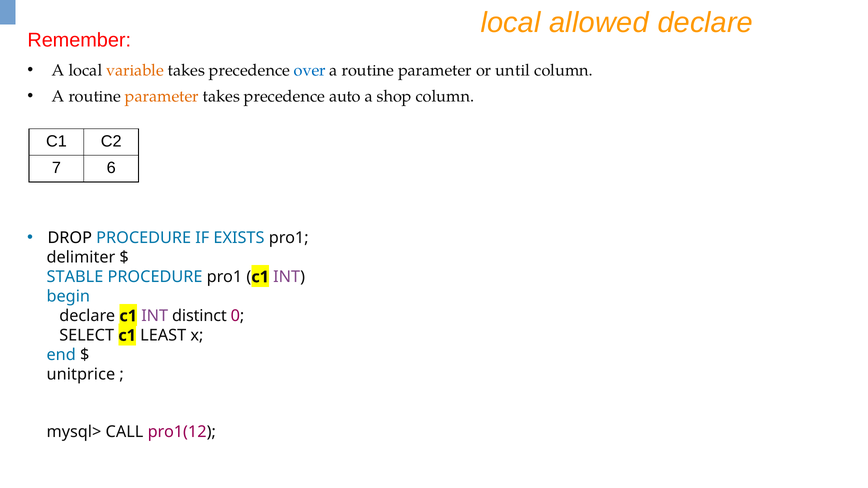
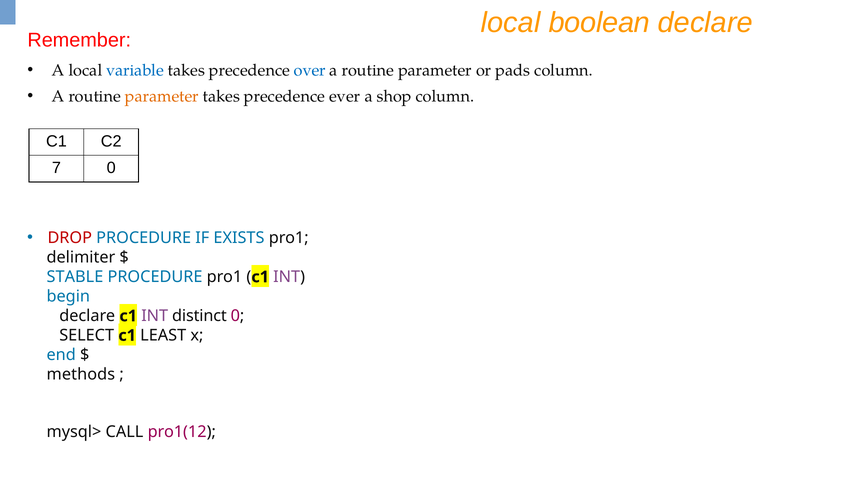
allowed: allowed -> boolean
variable colour: orange -> blue
until: until -> pads
auto: auto -> ever
7 6: 6 -> 0
DROP colour: black -> red
unitprice: unitprice -> methods
